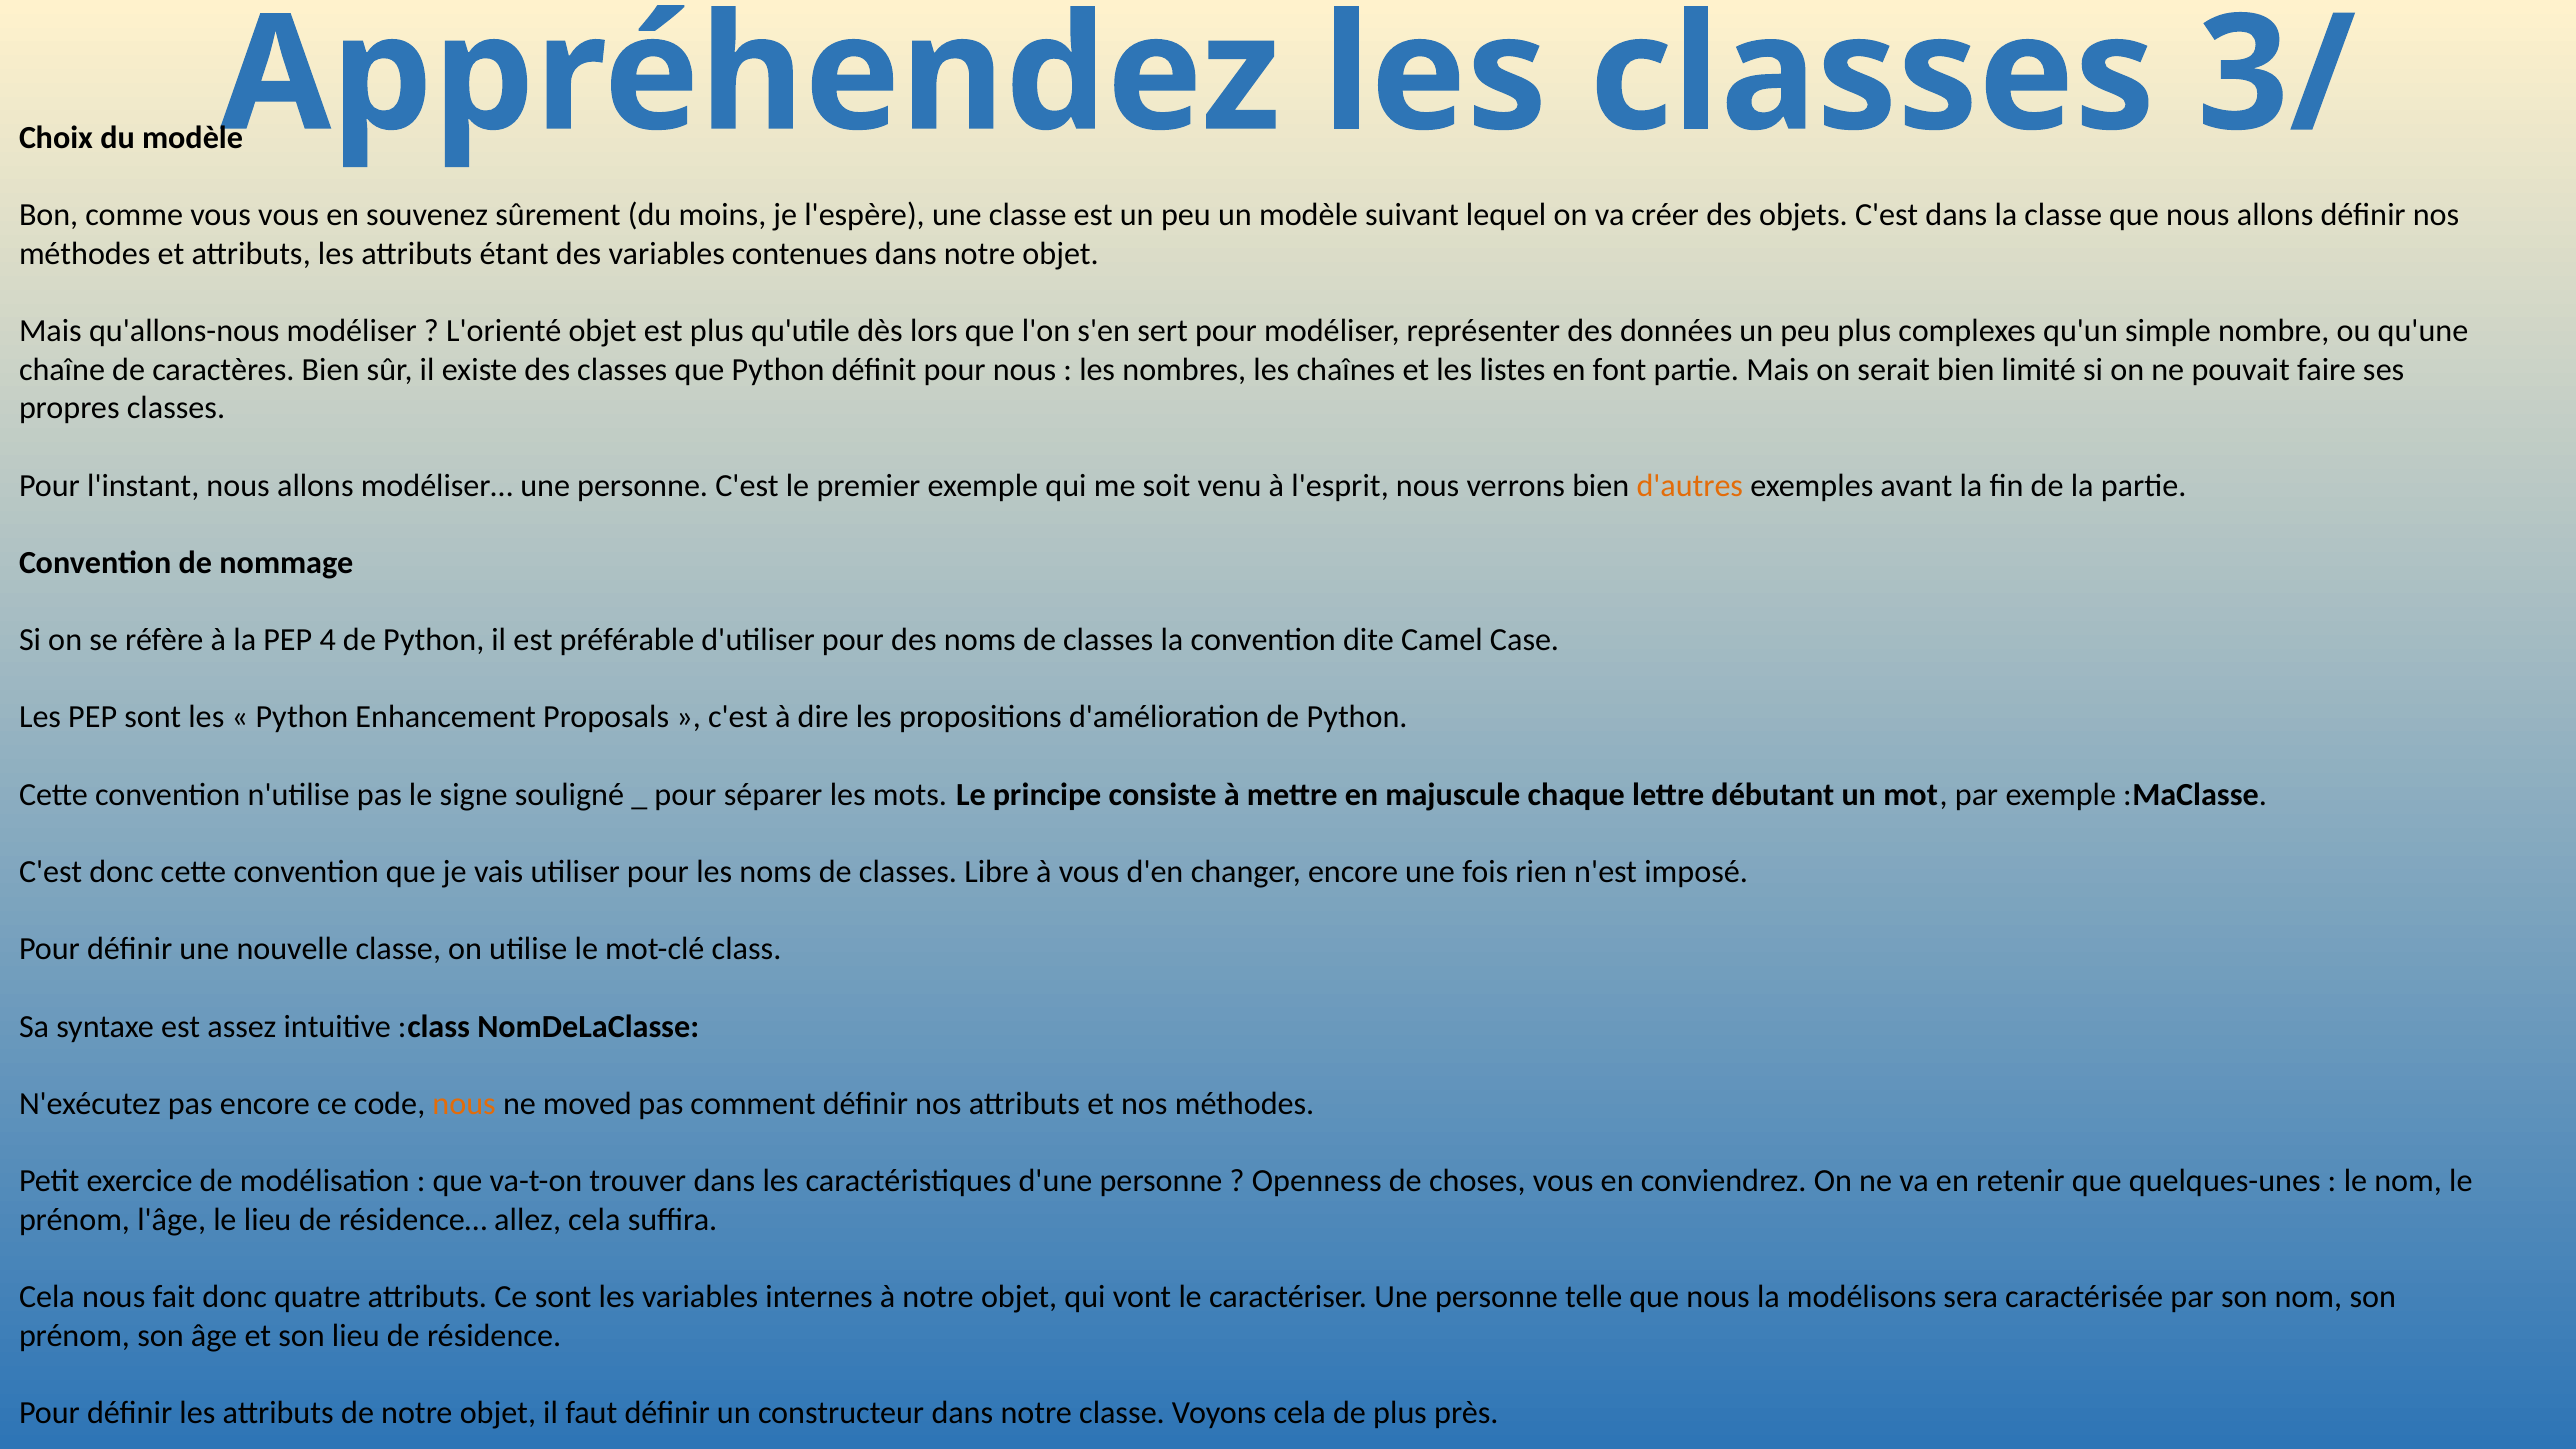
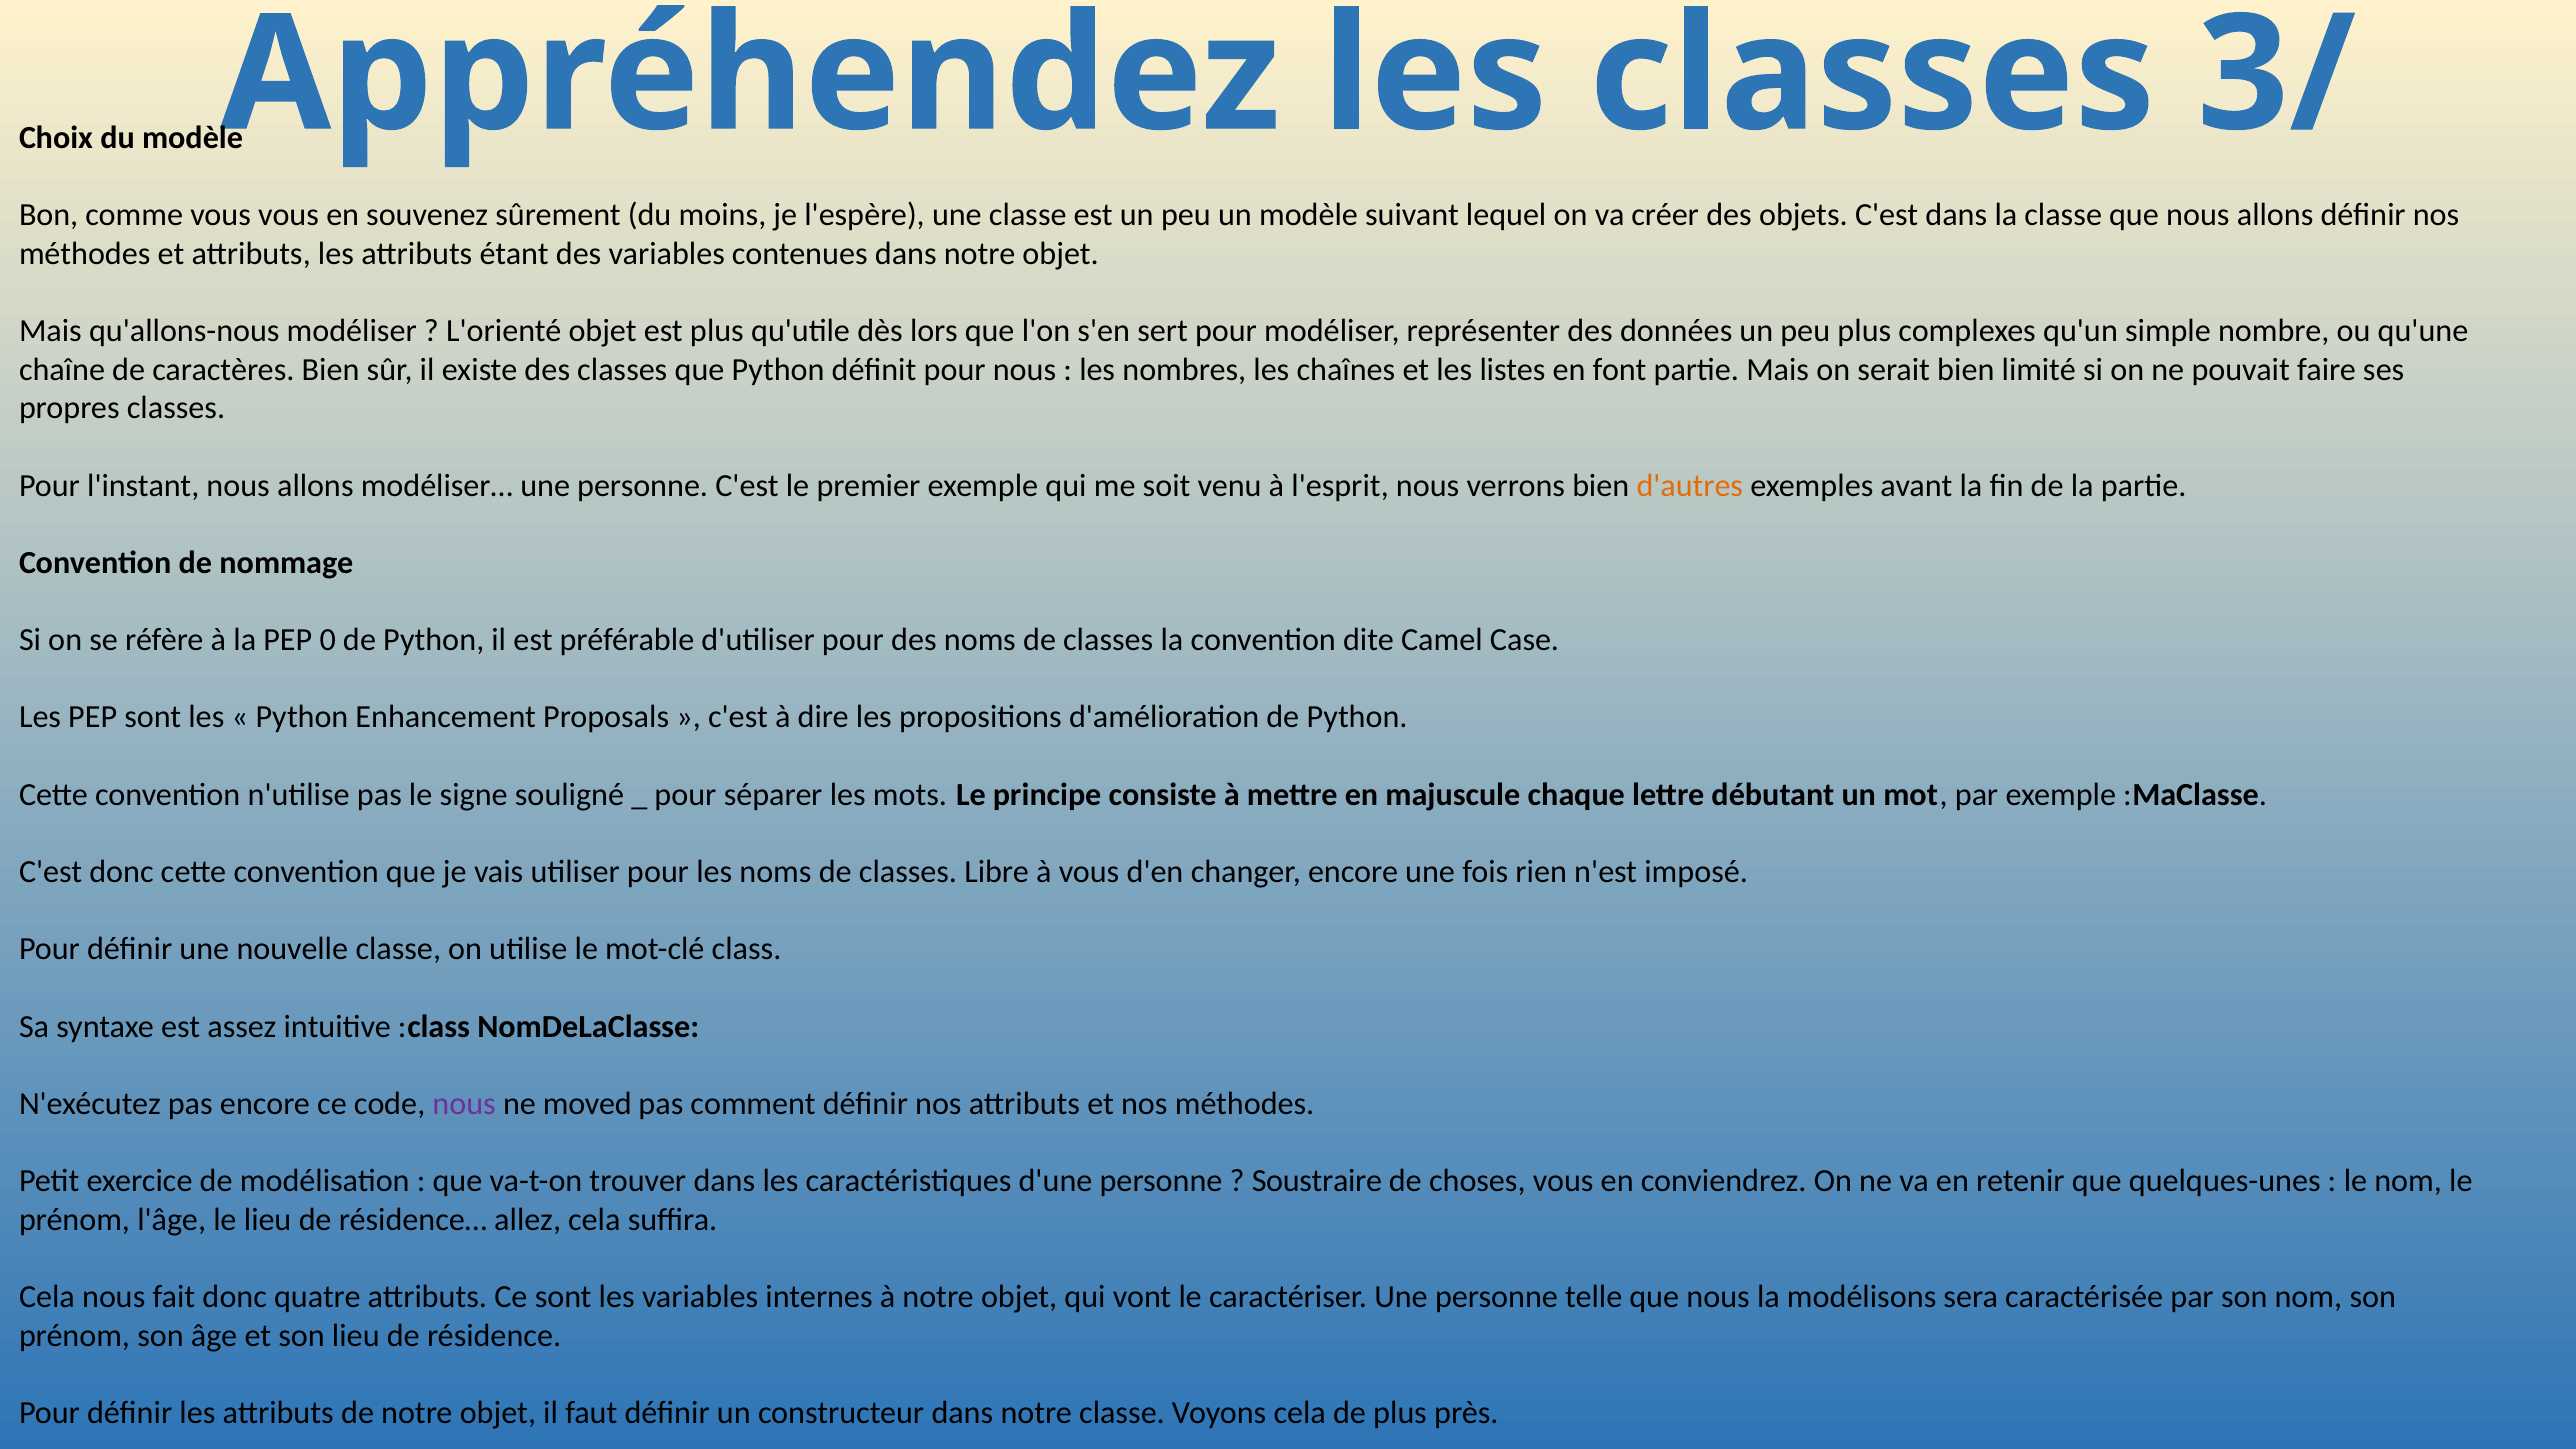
4: 4 -> 0
nous at (464, 1104) colour: orange -> purple
Openness: Openness -> Soustraire
